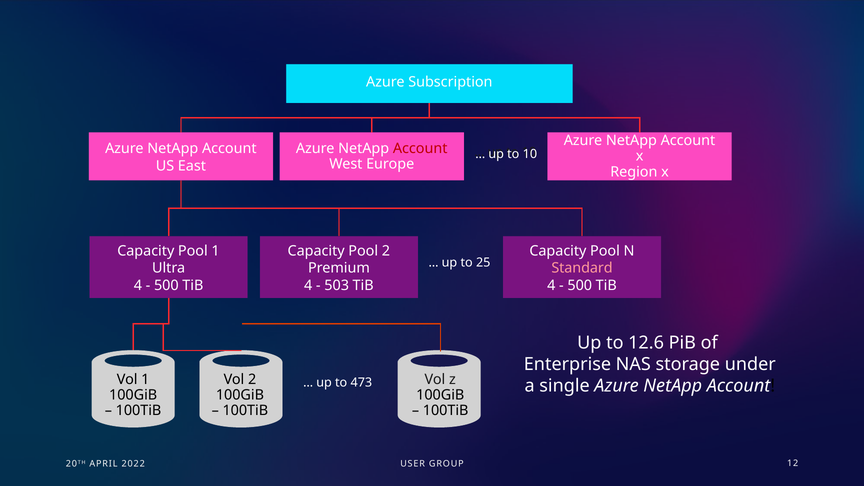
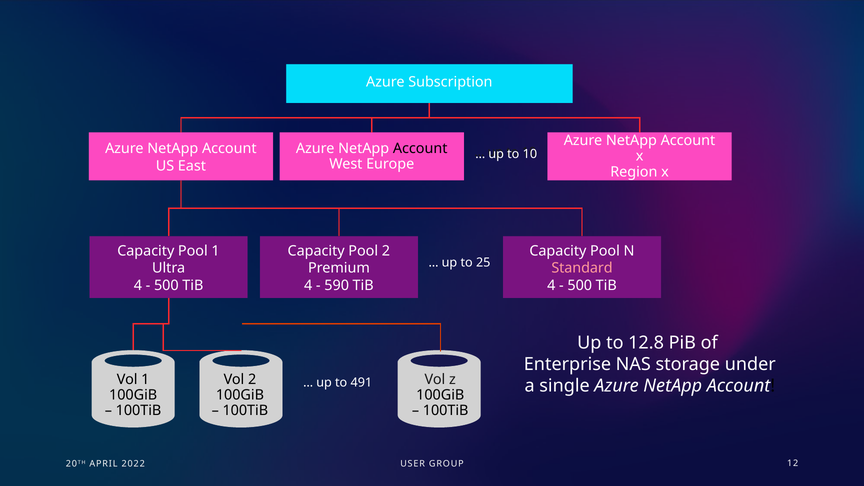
Account at (420, 148) colour: red -> black
503: 503 -> 590
12.6: 12.6 -> 12.8
473: 473 -> 491
